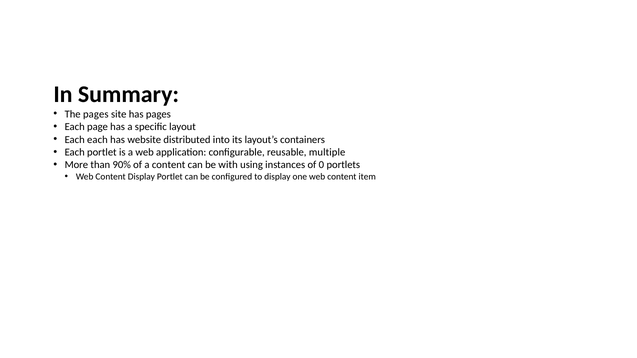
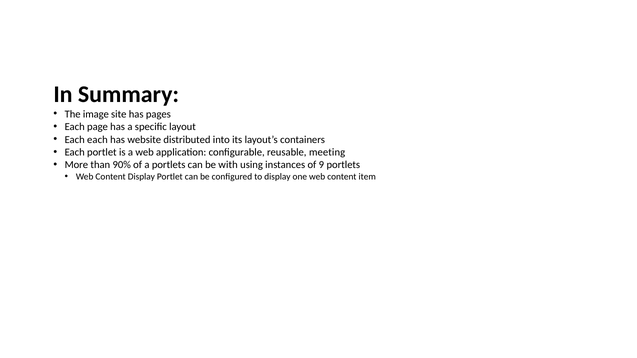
The pages: pages -> image
multiple: multiple -> meeting
a content: content -> portlets
0: 0 -> 9
